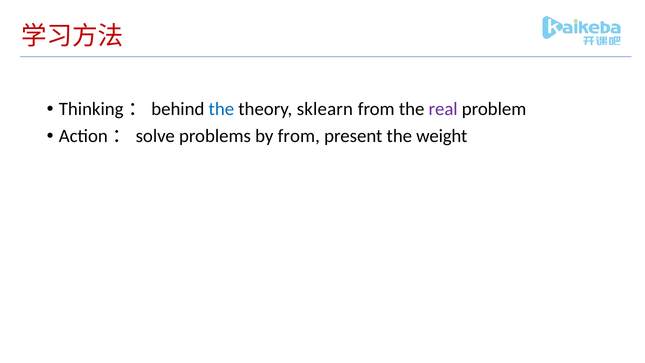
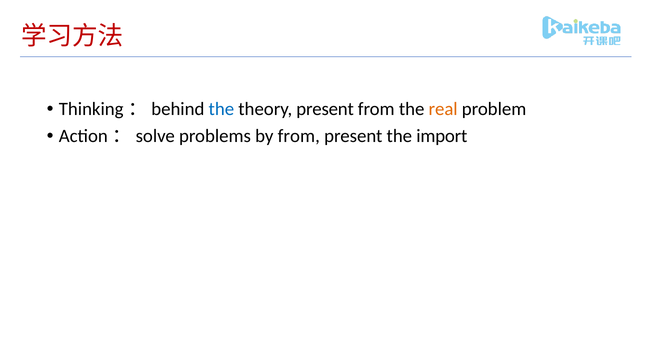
theory sklearn: sklearn -> present
real colour: purple -> orange
weight: weight -> import
